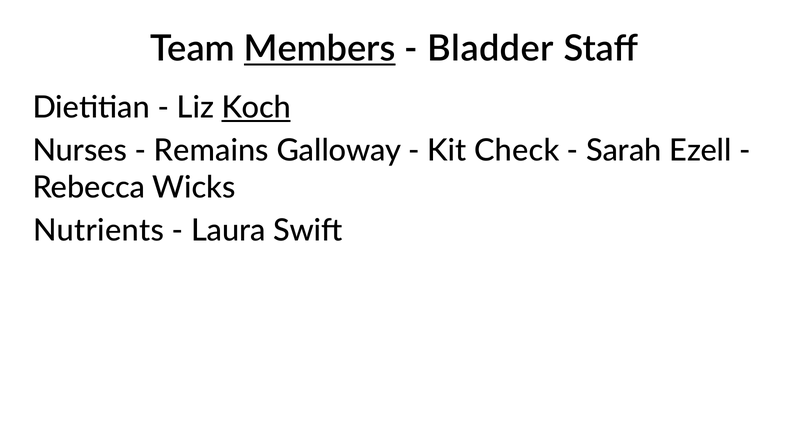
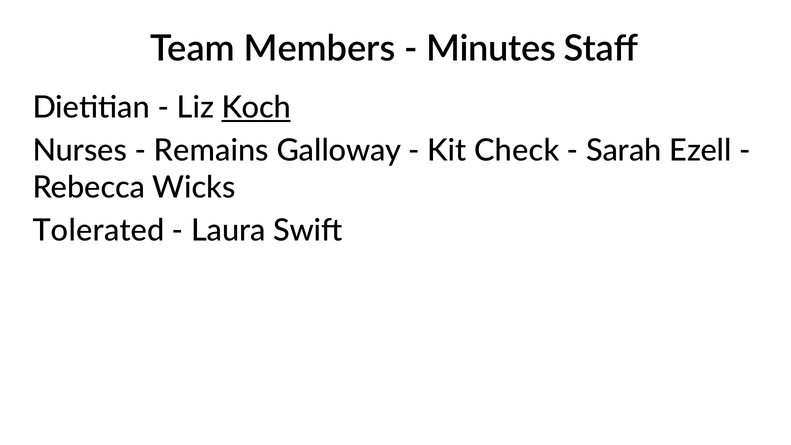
Members underline: present -> none
Bladder: Bladder -> Minutes
Nutrients: Nutrients -> Tolerated
